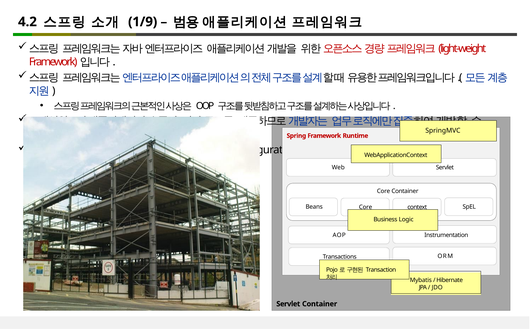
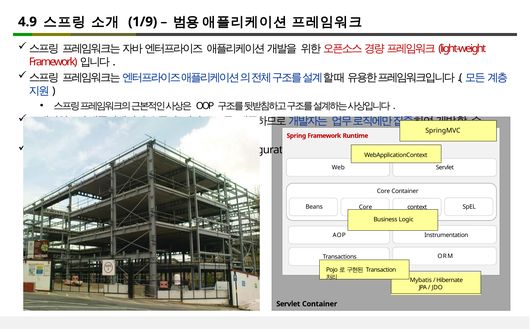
4.2: 4.2 -> 4.9
